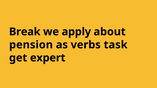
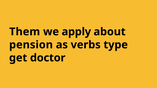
Break: Break -> Them
task: task -> type
expert: expert -> doctor
